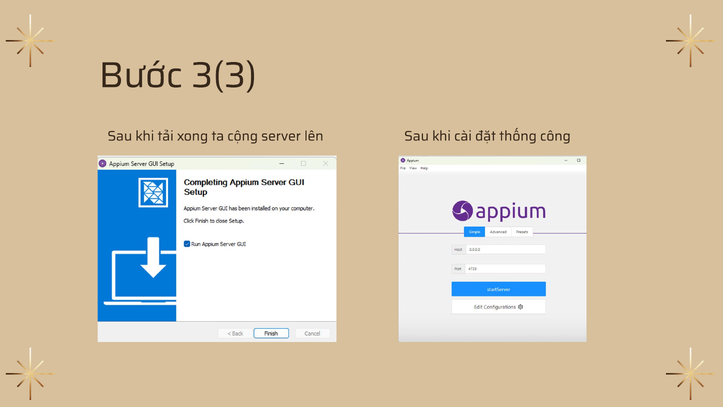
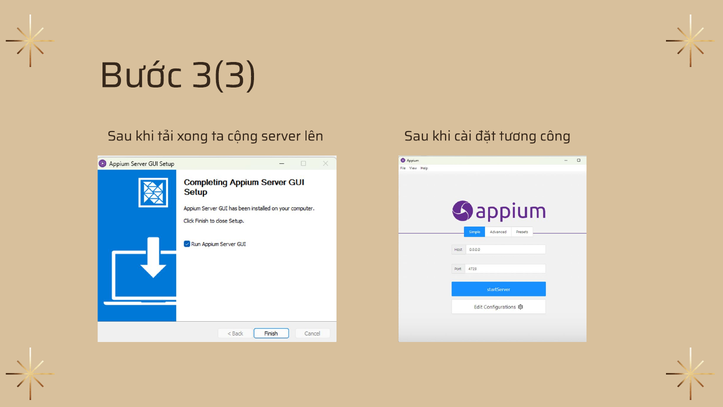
thống: thống -> tương
